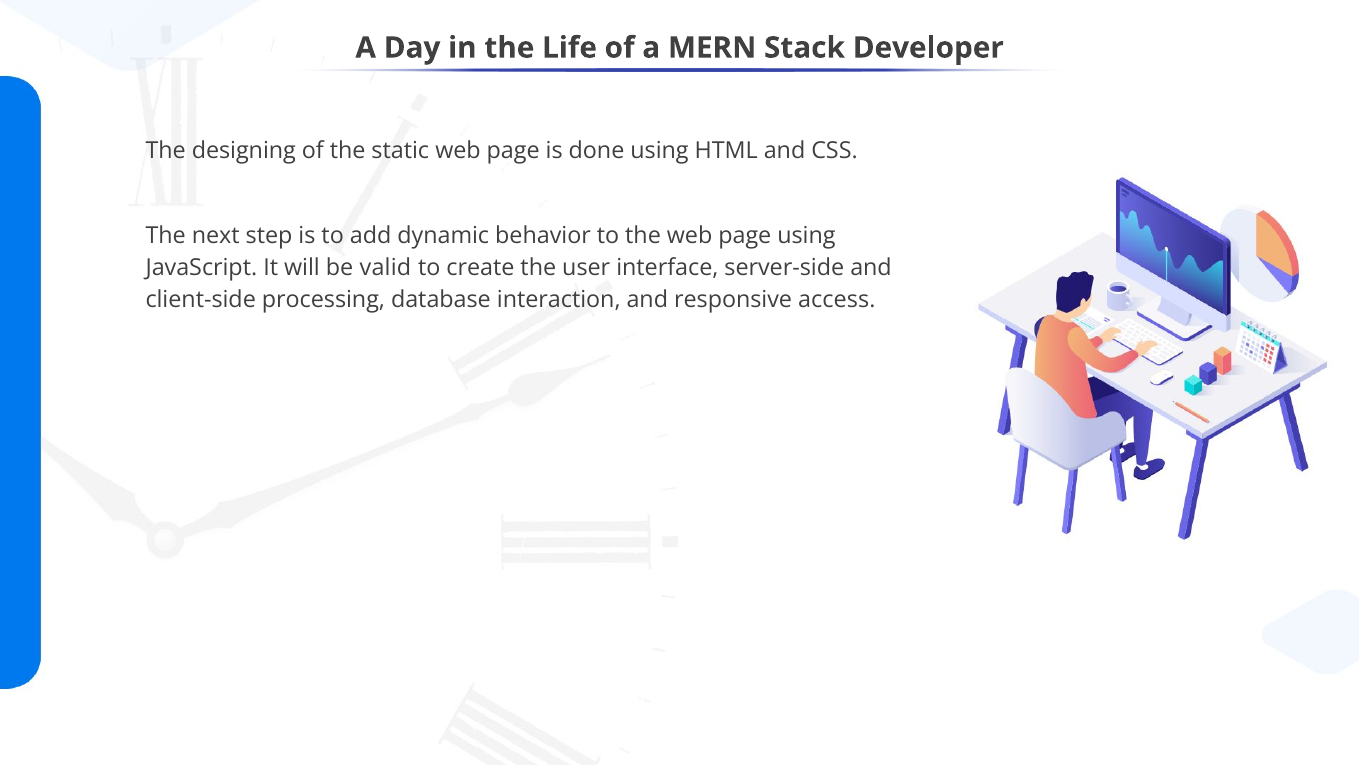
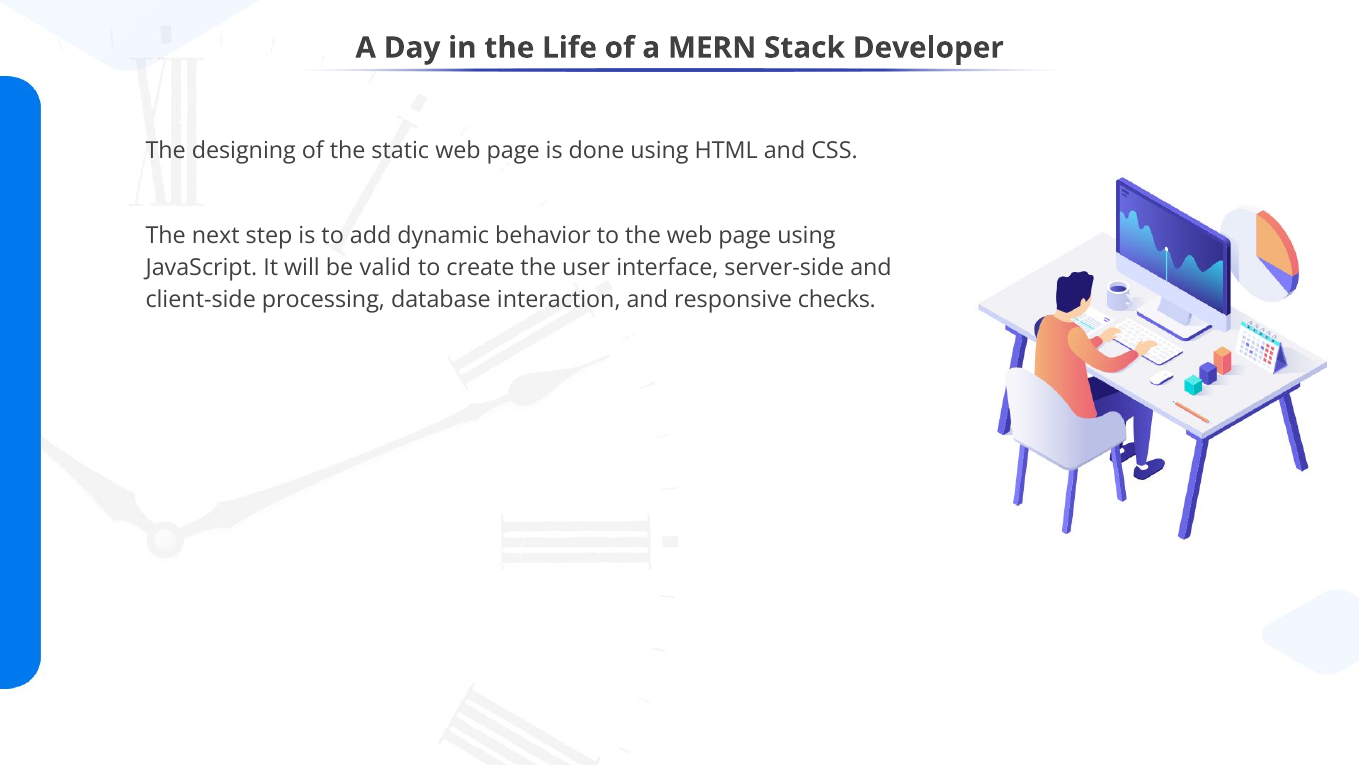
access: access -> checks
